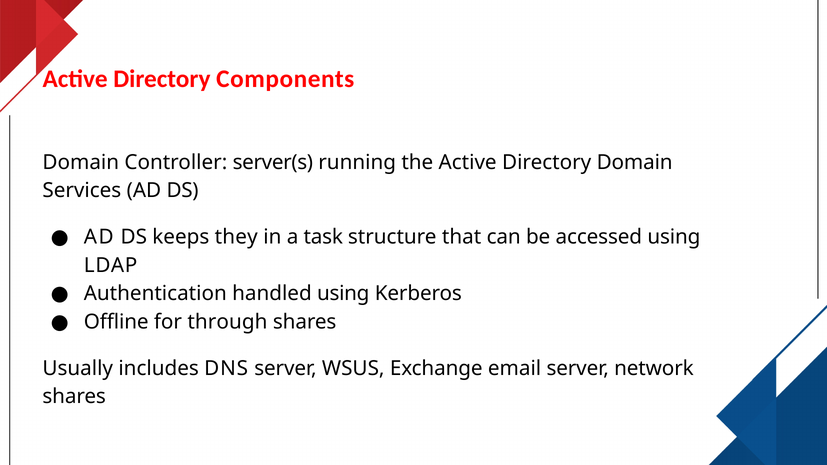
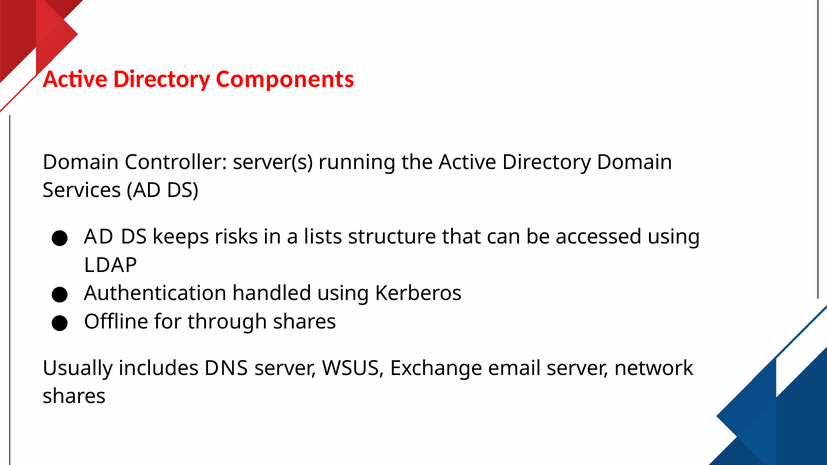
they: they -> risks
task: task -> lists
